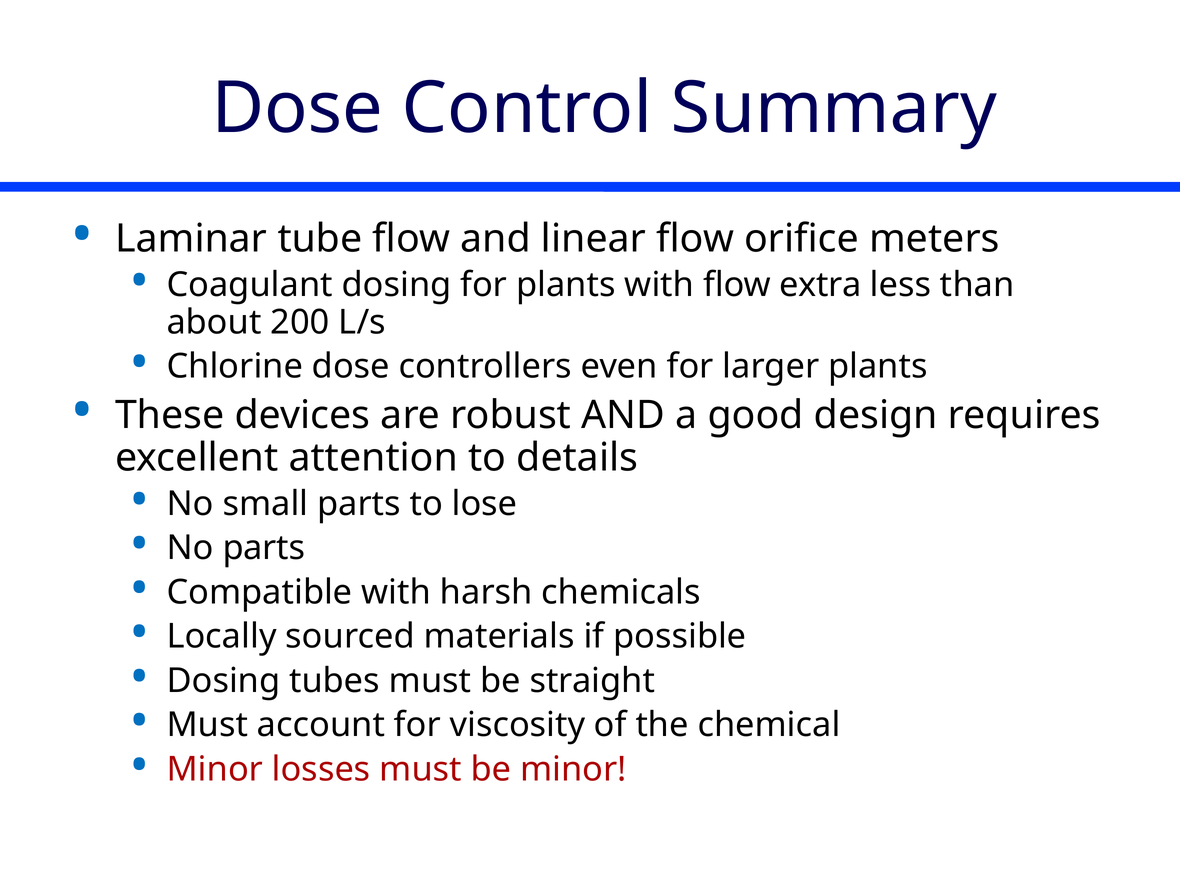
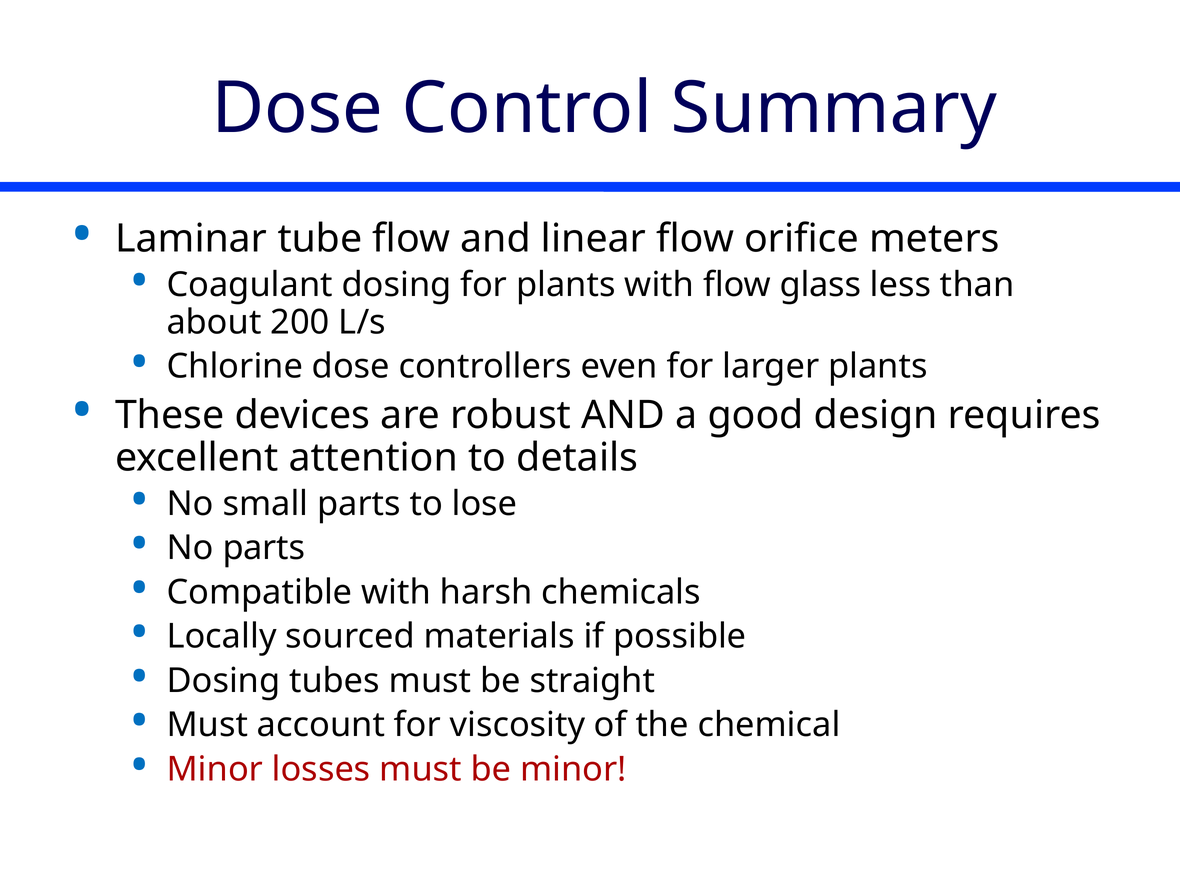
extra: extra -> glass
